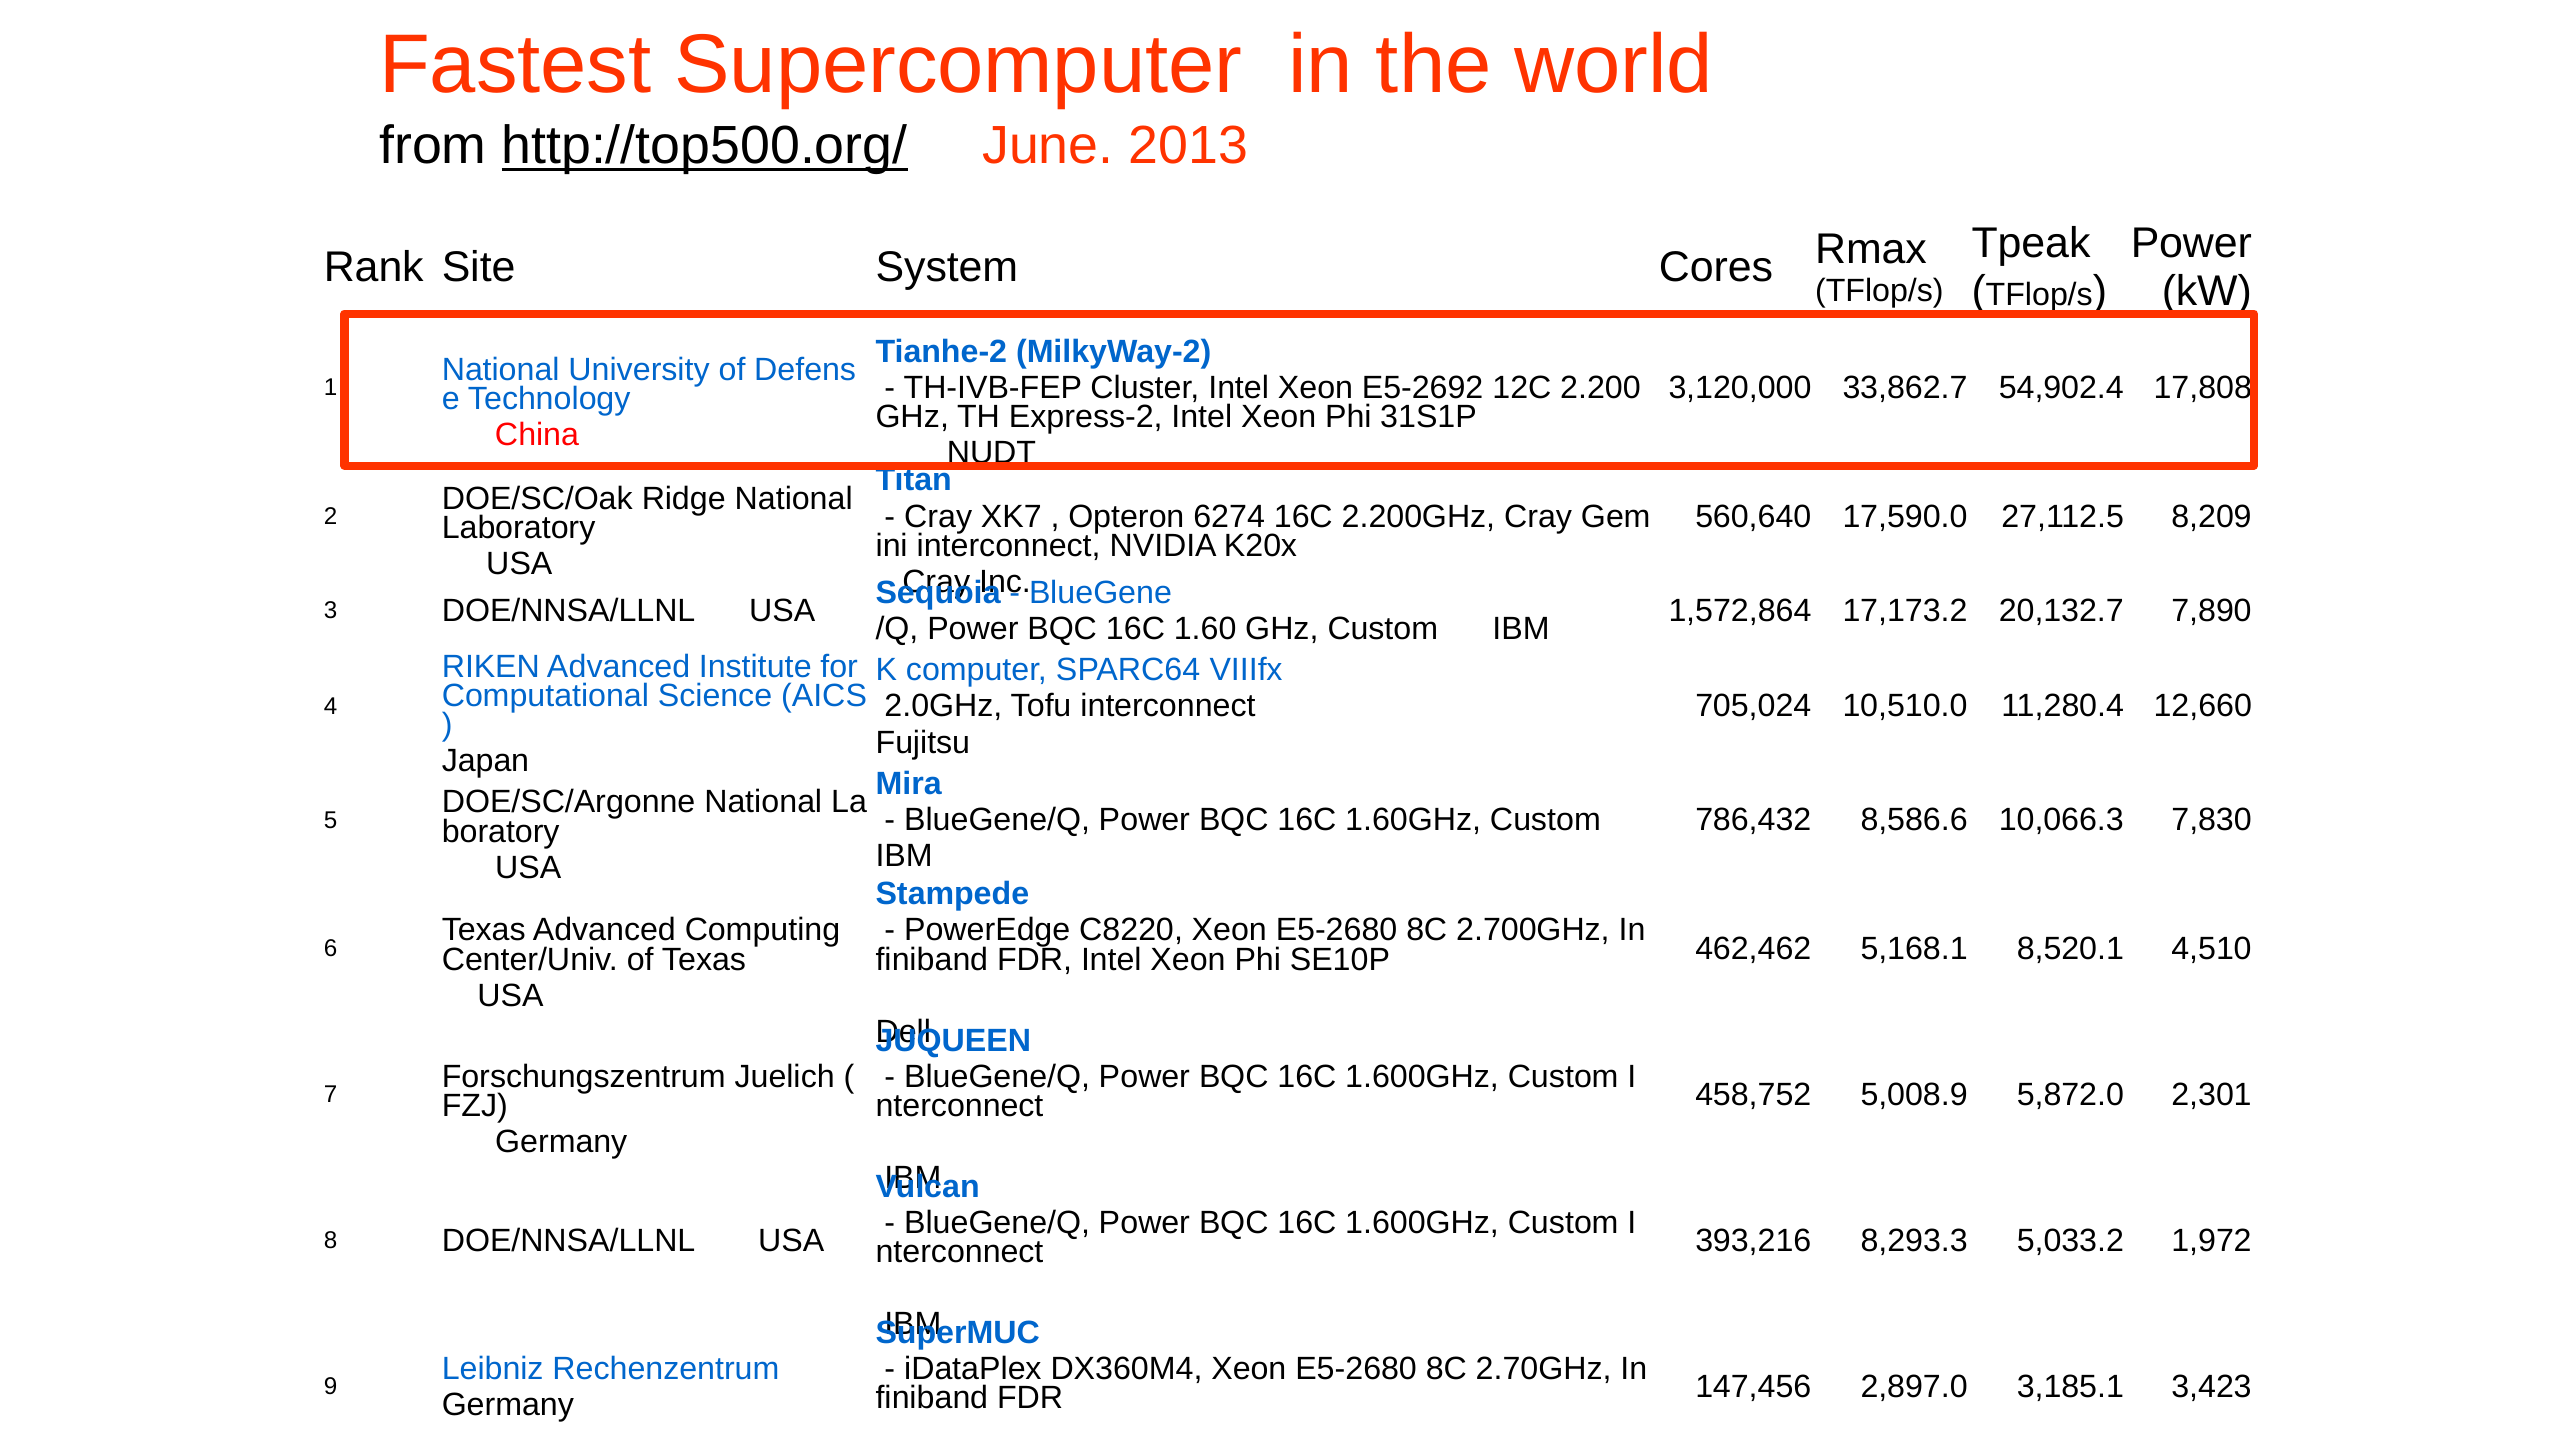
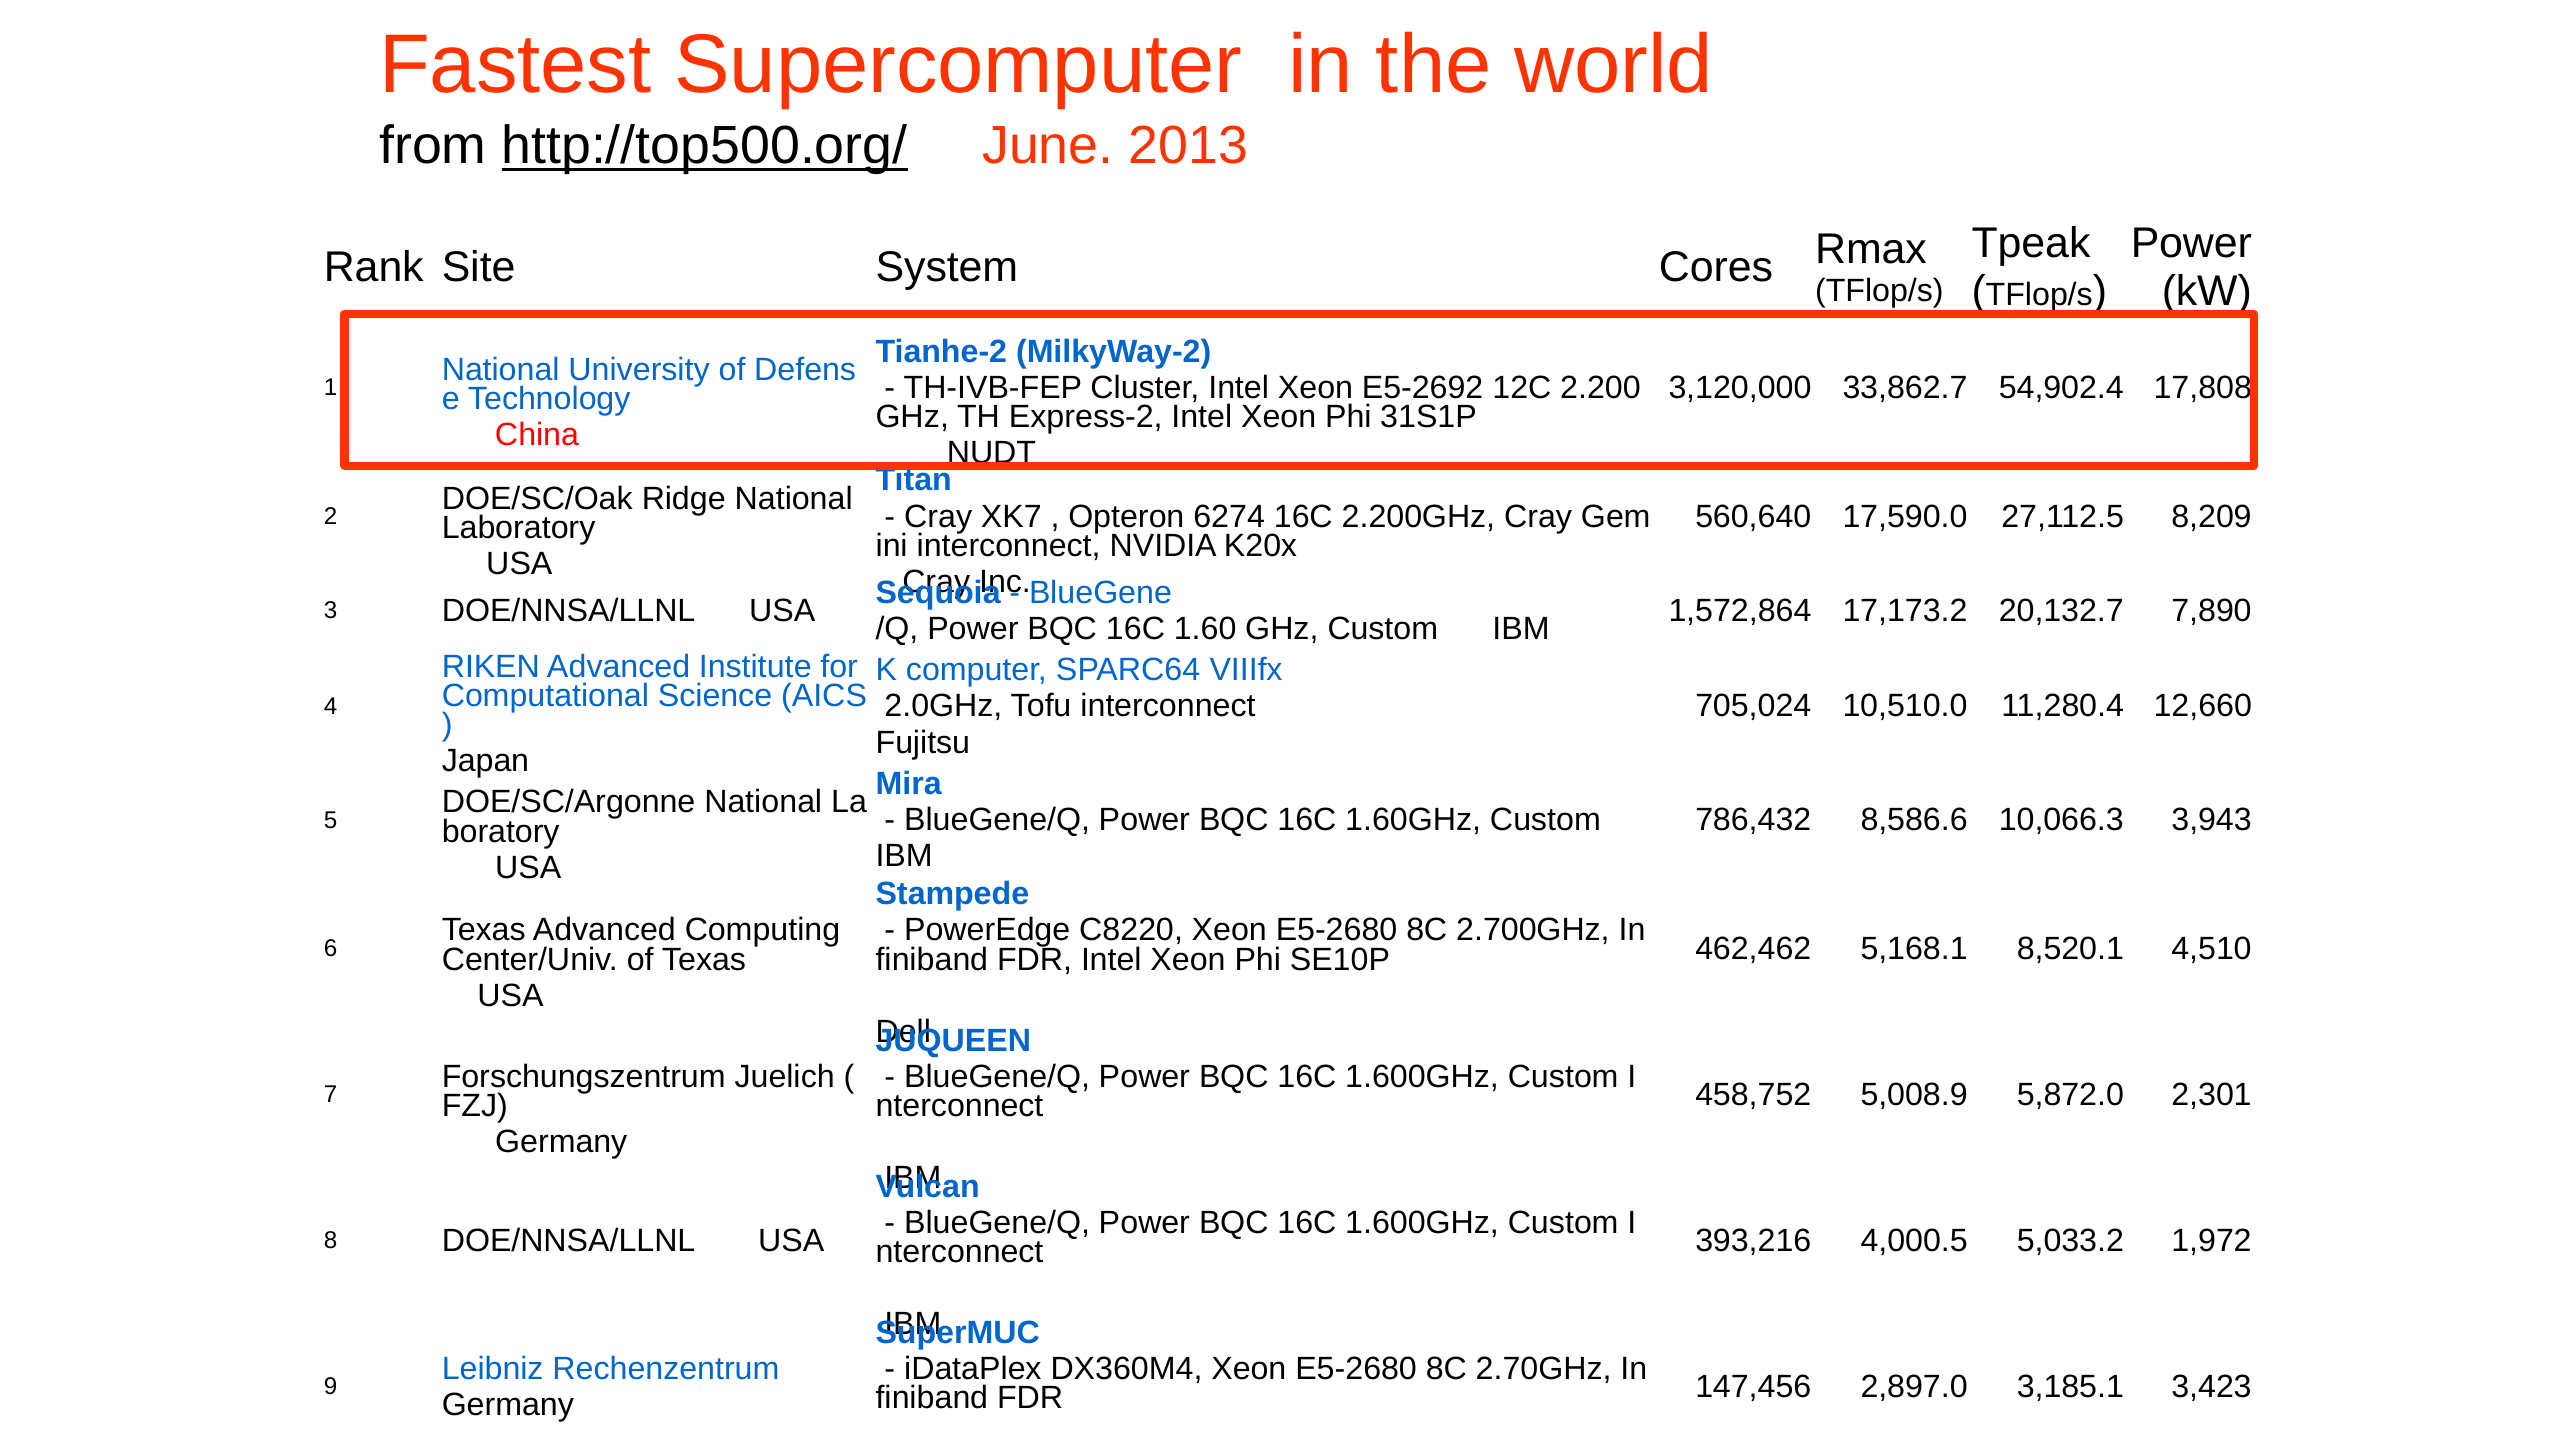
7,830: 7,830 -> 3,943
8,293.3: 8,293.3 -> 4,000.5
